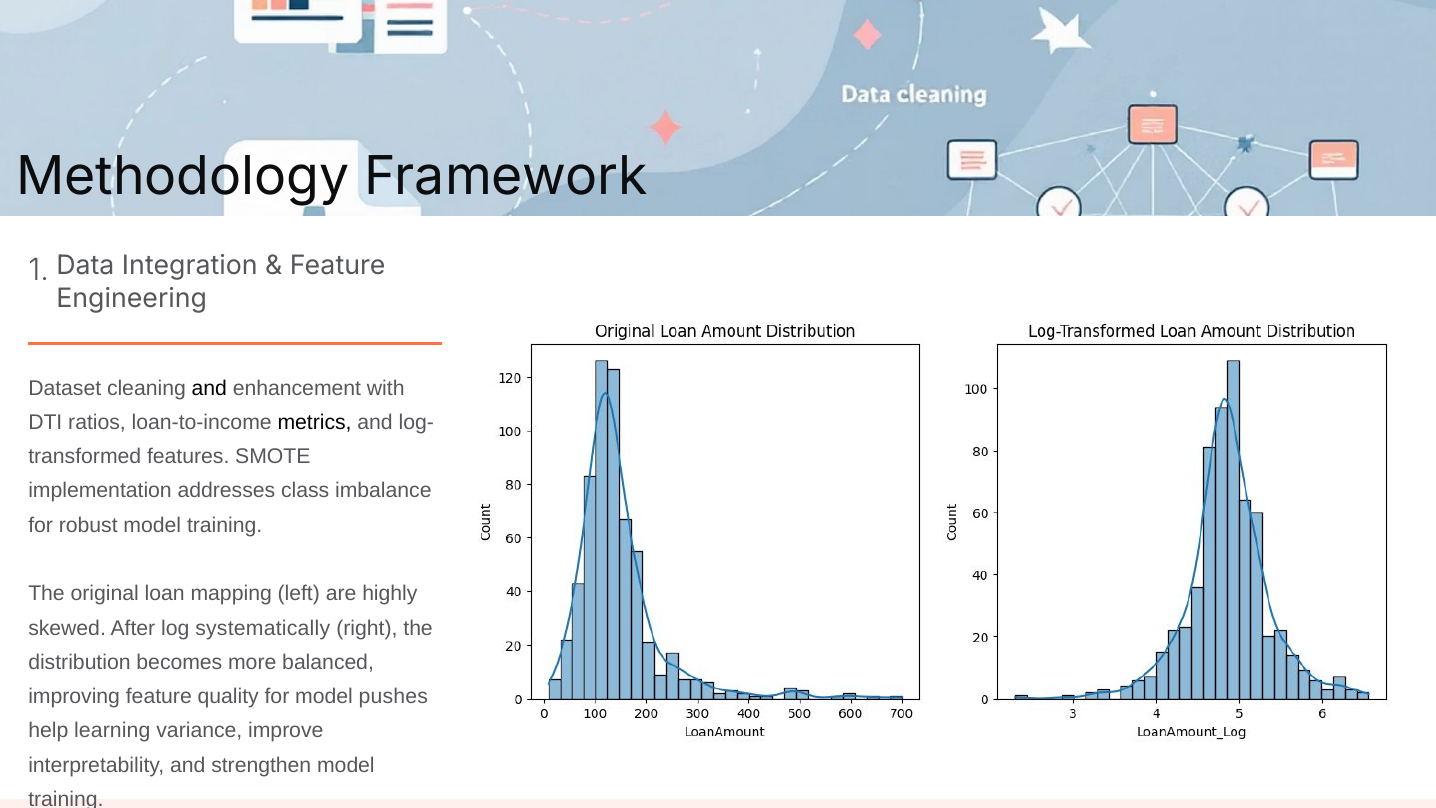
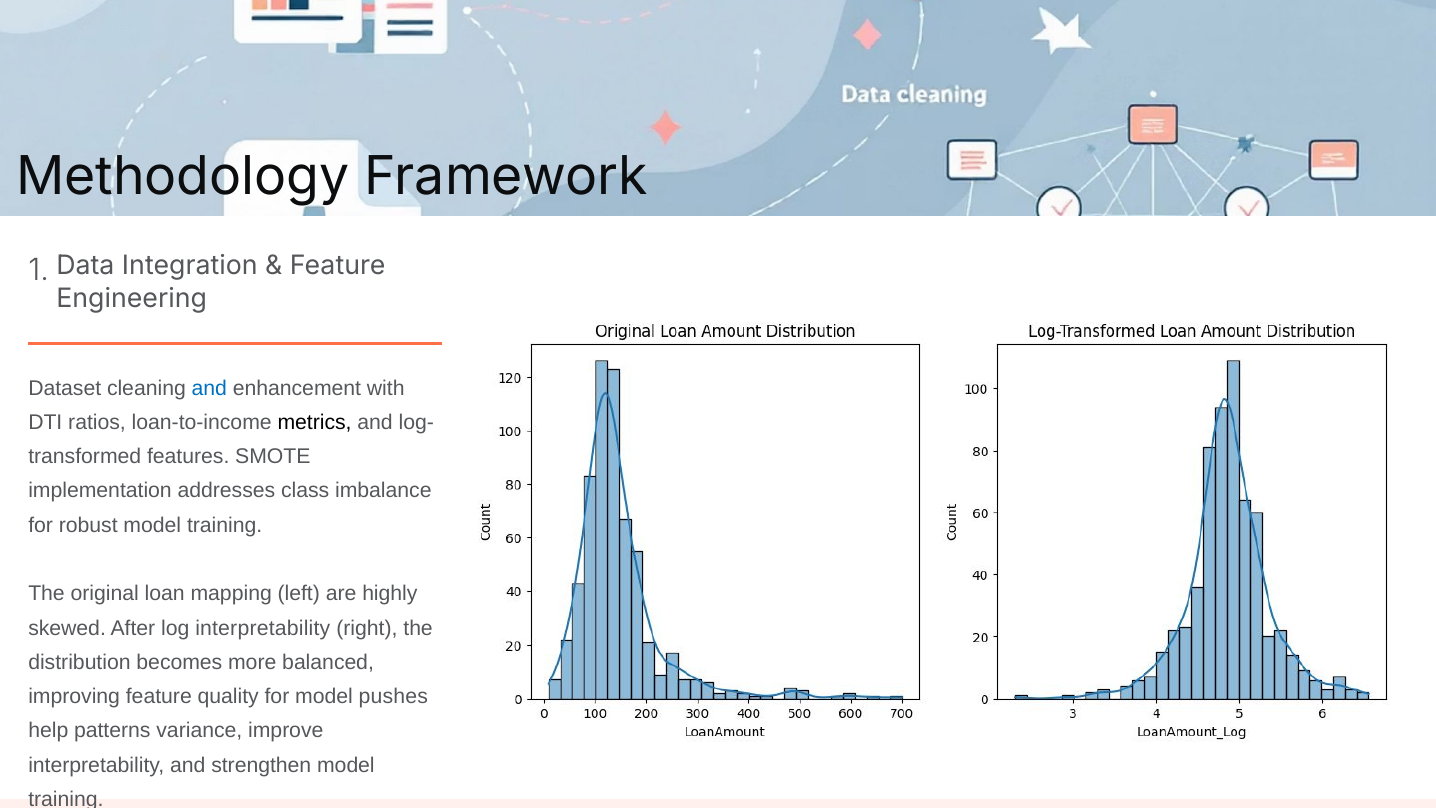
and at (209, 388) colour: black -> blue
log systematically: systematically -> interpretability
learning: learning -> patterns
